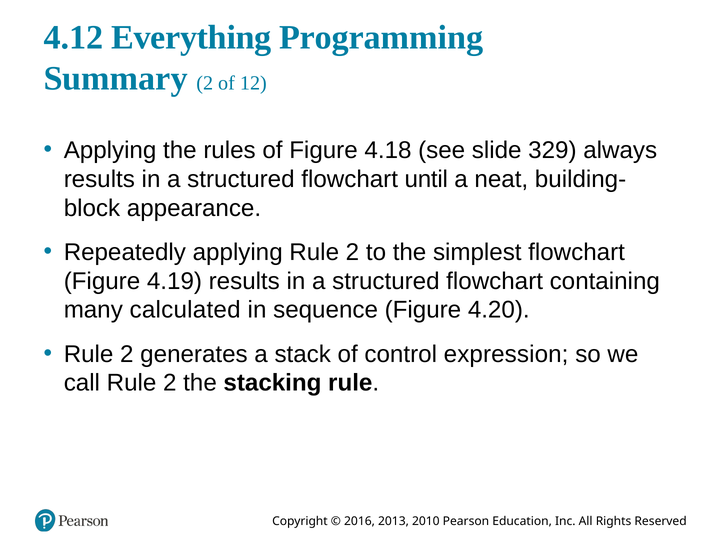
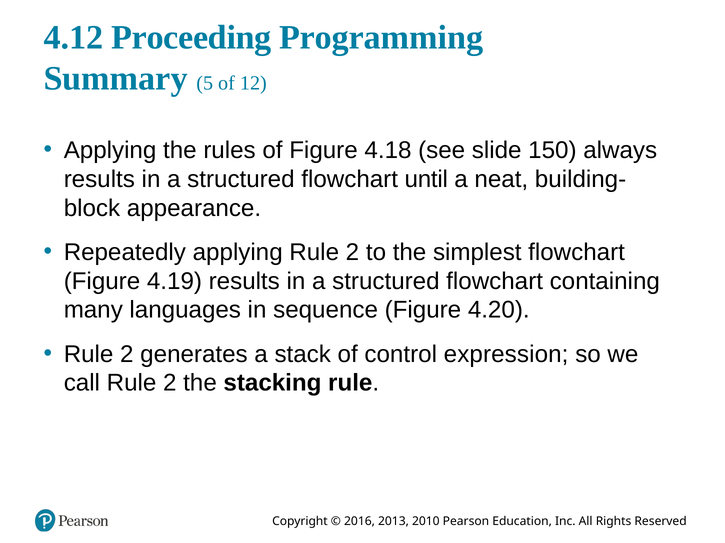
Everything: Everything -> Proceeding
Summary 2: 2 -> 5
329: 329 -> 150
calculated: calculated -> languages
